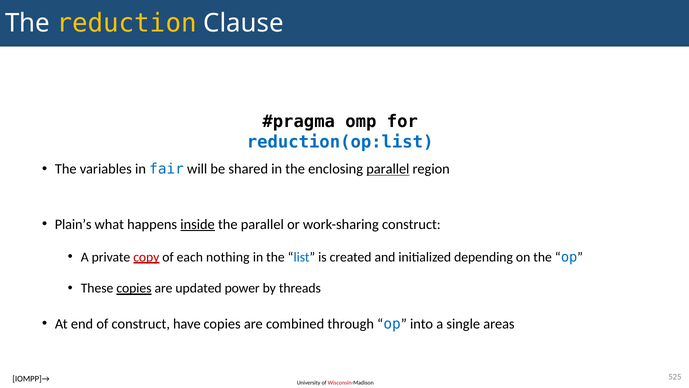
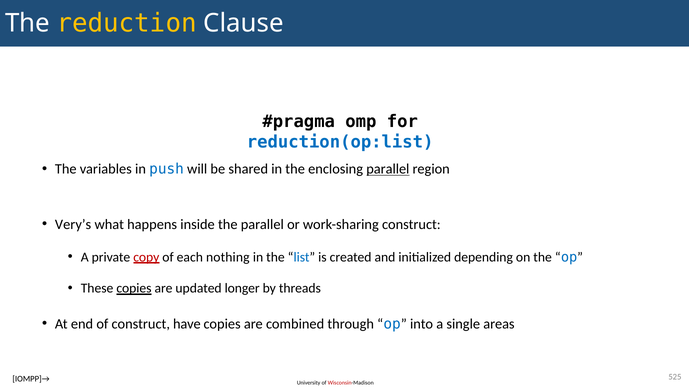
fair: fair -> push
Plain’s: Plain’s -> Very’s
inside underline: present -> none
power: power -> longer
